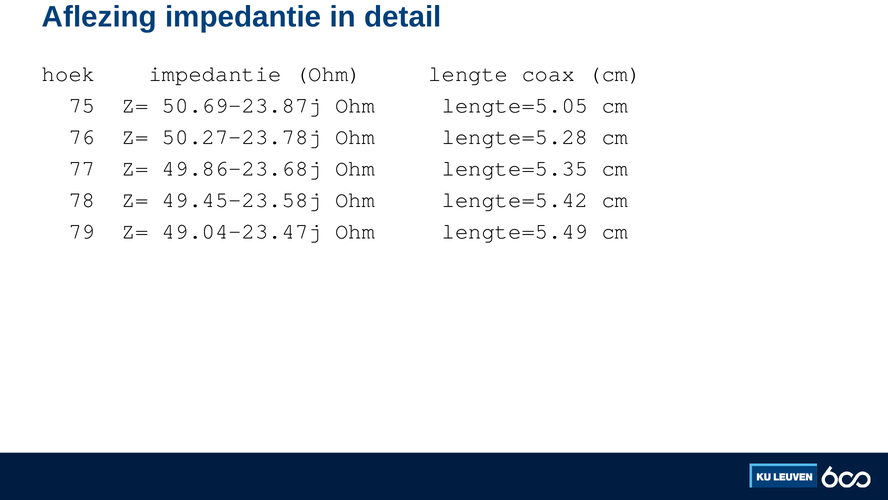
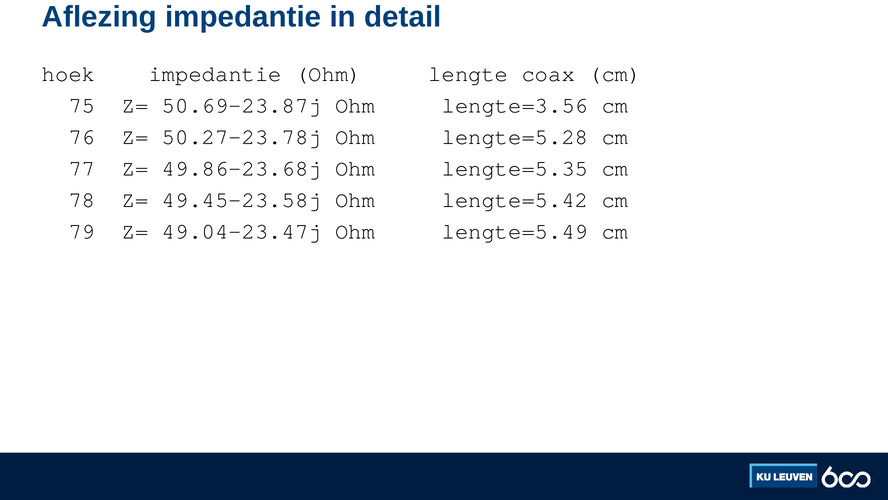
lengte=5.05: lengte=5.05 -> lengte=3.56
